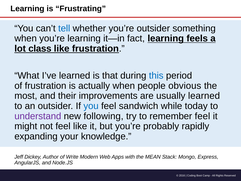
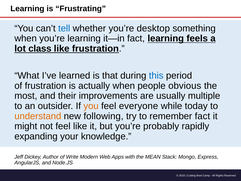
you’re outsider: outsider -> desktop
usually learned: learned -> multiple
you at (91, 106) colour: blue -> orange
sandwich: sandwich -> everyone
understand colour: purple -> orange
remember feel: feel -> fact
